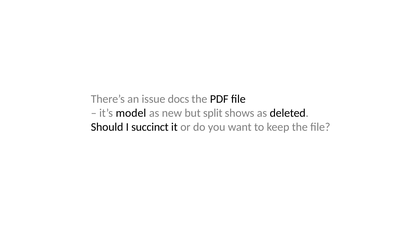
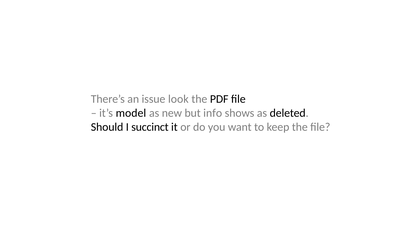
docs: docs -> look
split: split -> info
